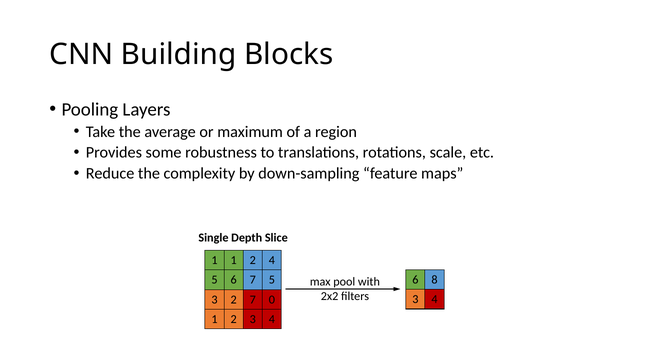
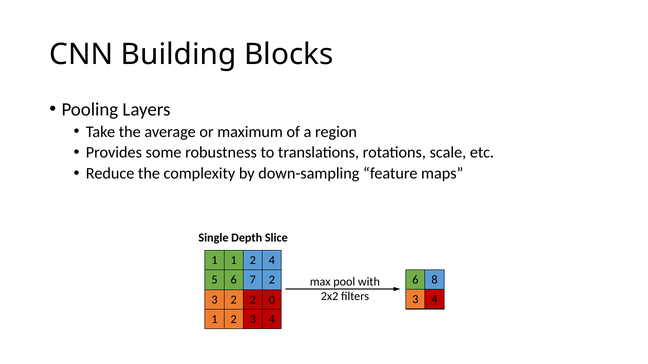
7 5: 5 -> 2
2 7: 7 -> 2
